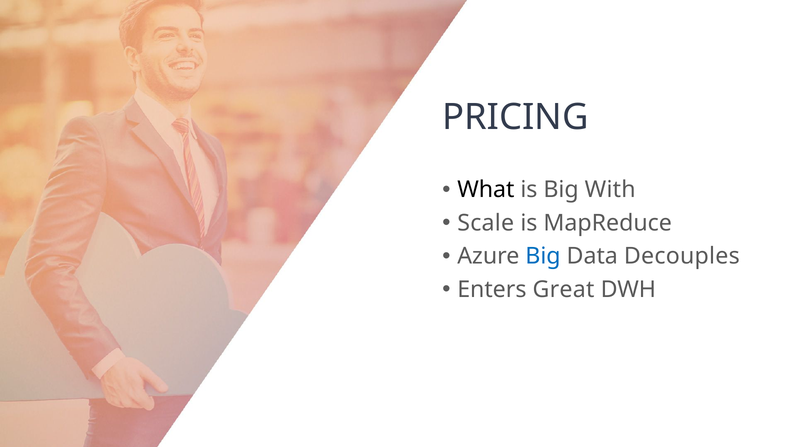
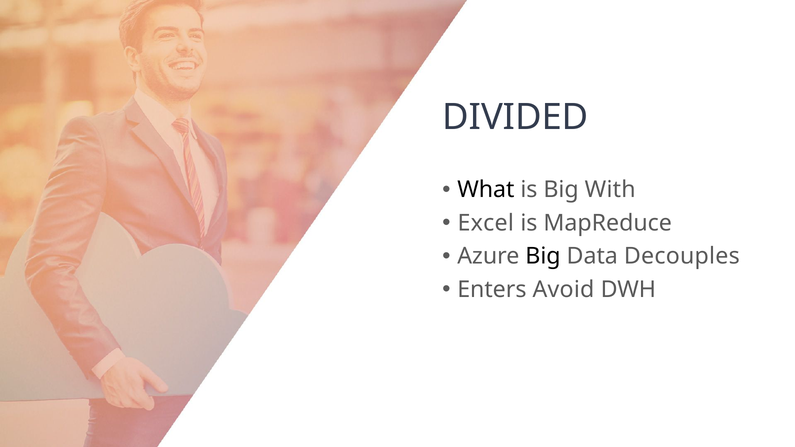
PRICING: PRICING -> DIVIDED
Scale: Scale -> Excel
Big at (543, 256) colour: blue -> black
Great: Great -> Avoid
